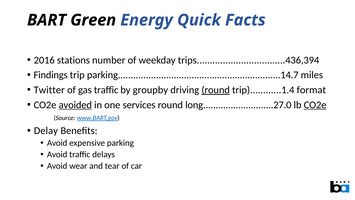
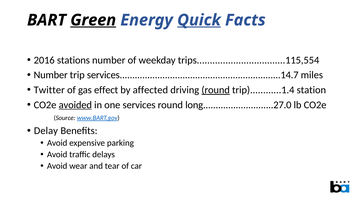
Green underline: none -> present
Quick underline: none -> present
trips..................................436,394: trips..................................436,394 -> trips..................................115,554
Findings at (51, 75): Findings -> Number
parking................................................................14.7: parking................................................................14.7 -> services................................................................14.7
gas traffic: traffic -> effect
groupby: groupby -> affected
format: format -> station
CO2e at (315, 105) underline: present -> none
